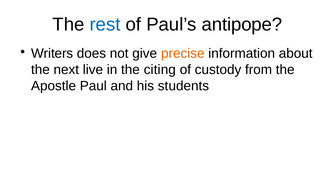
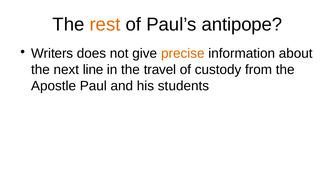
rest colour: blue -> orange
live: live -> line
citing: citing -> travel
